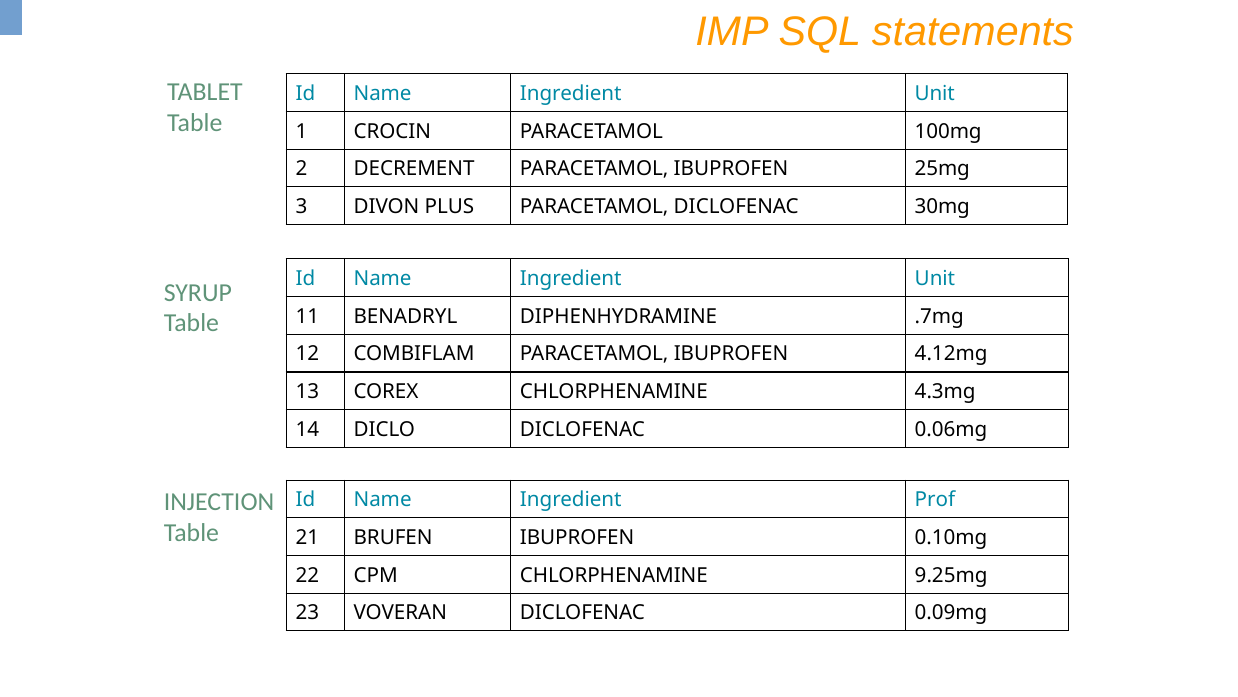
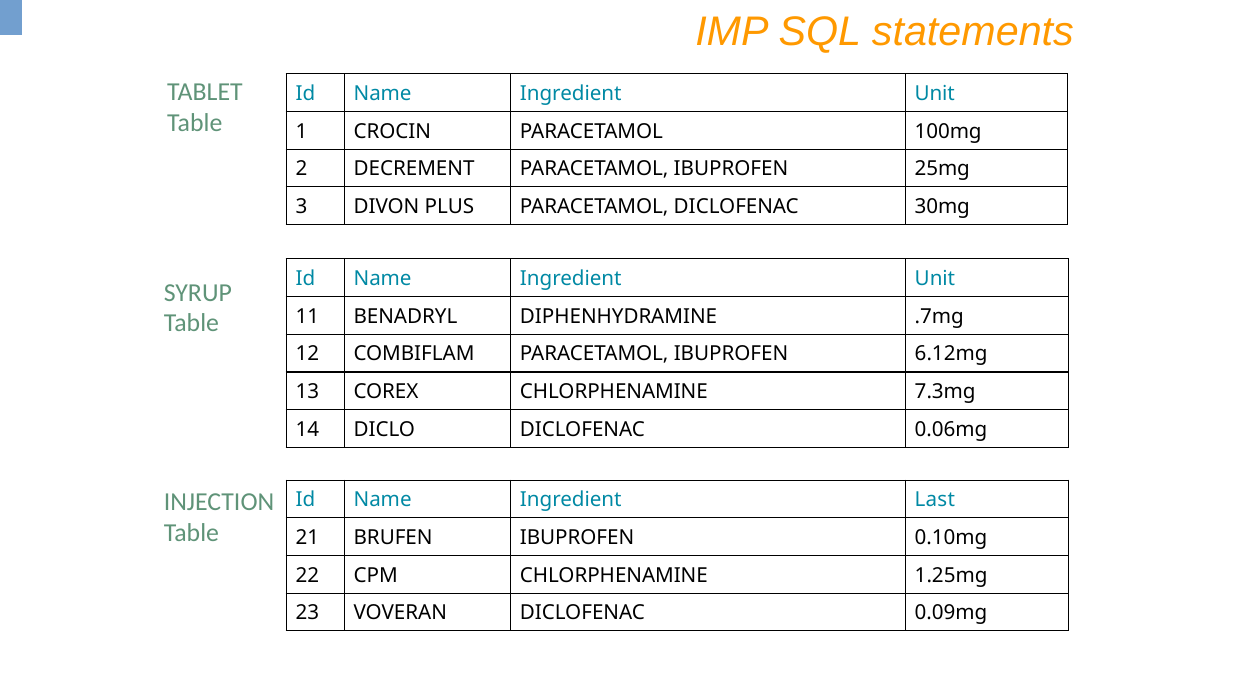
4.12mg: 4.12mg -> 6.12mg
4.3mg: 4.3mg -> 7.3mg
Prof: Prof -> Last
9.25mg: 9.25mg -> 1.25mg
